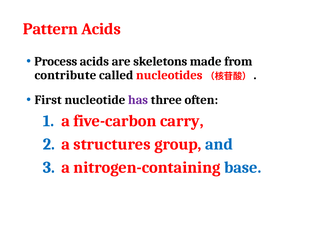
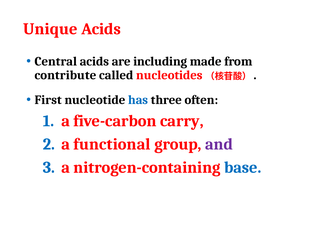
Pattern: Pattern -> Unique
Process: Process -> Central
skeletons: skeletons -> including
has colour: purple -> blue
structures: structures -> functional
and colour: blue -> purple
